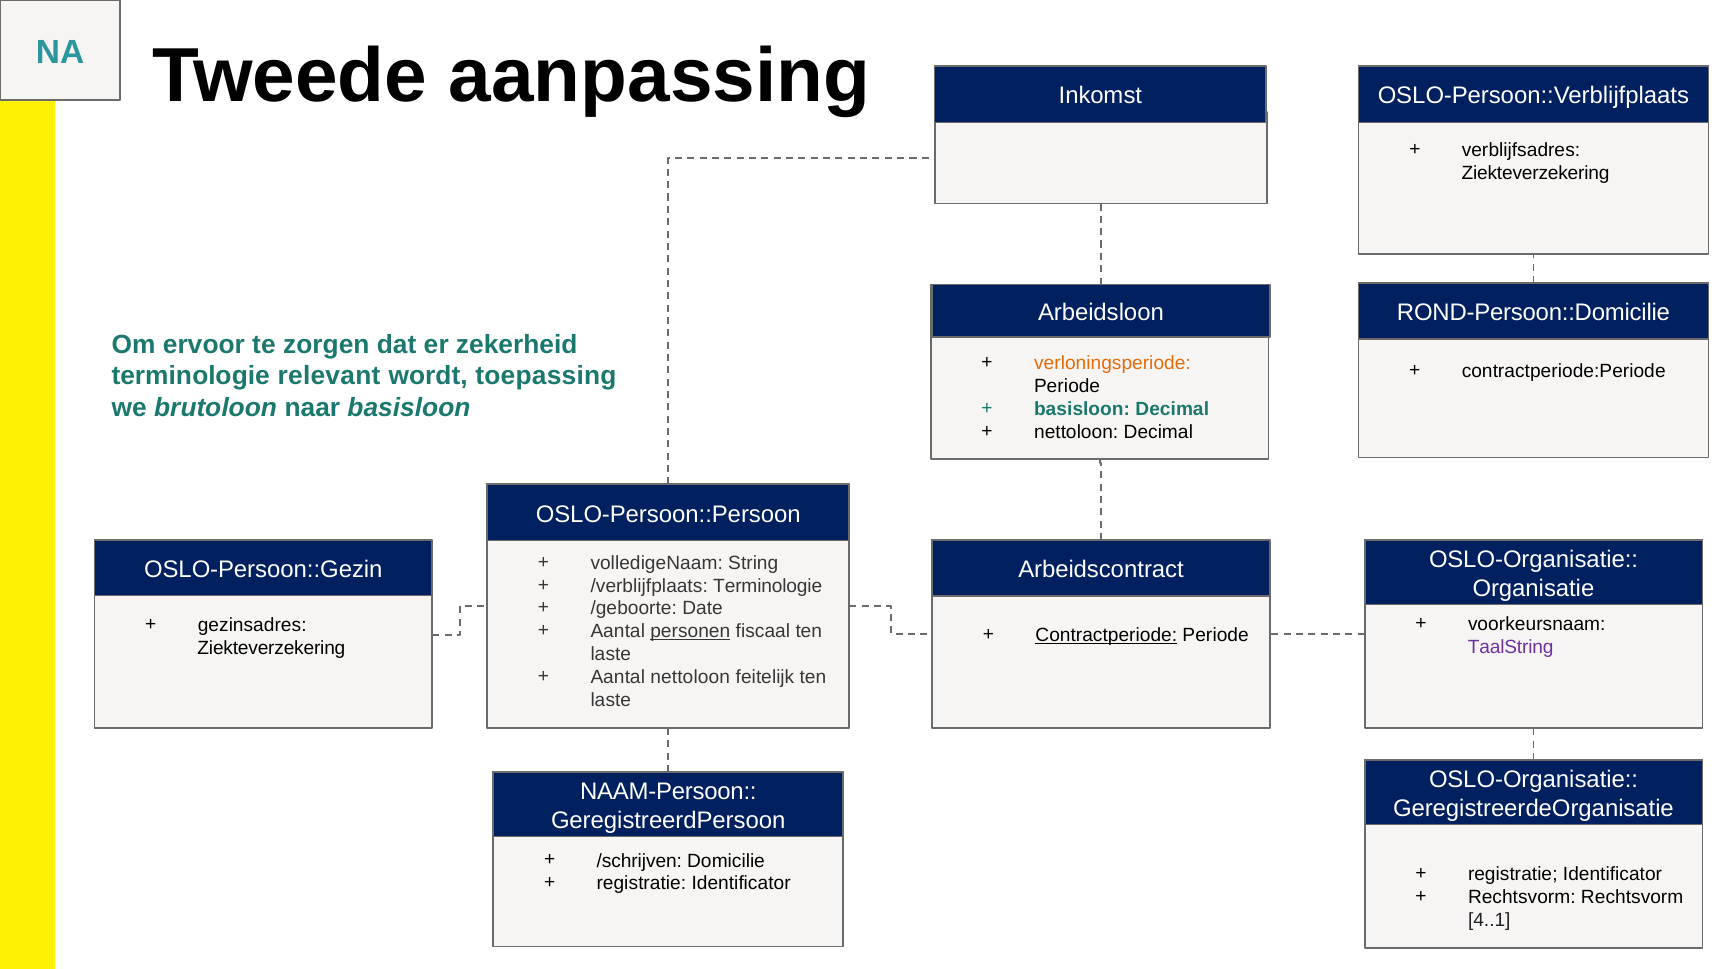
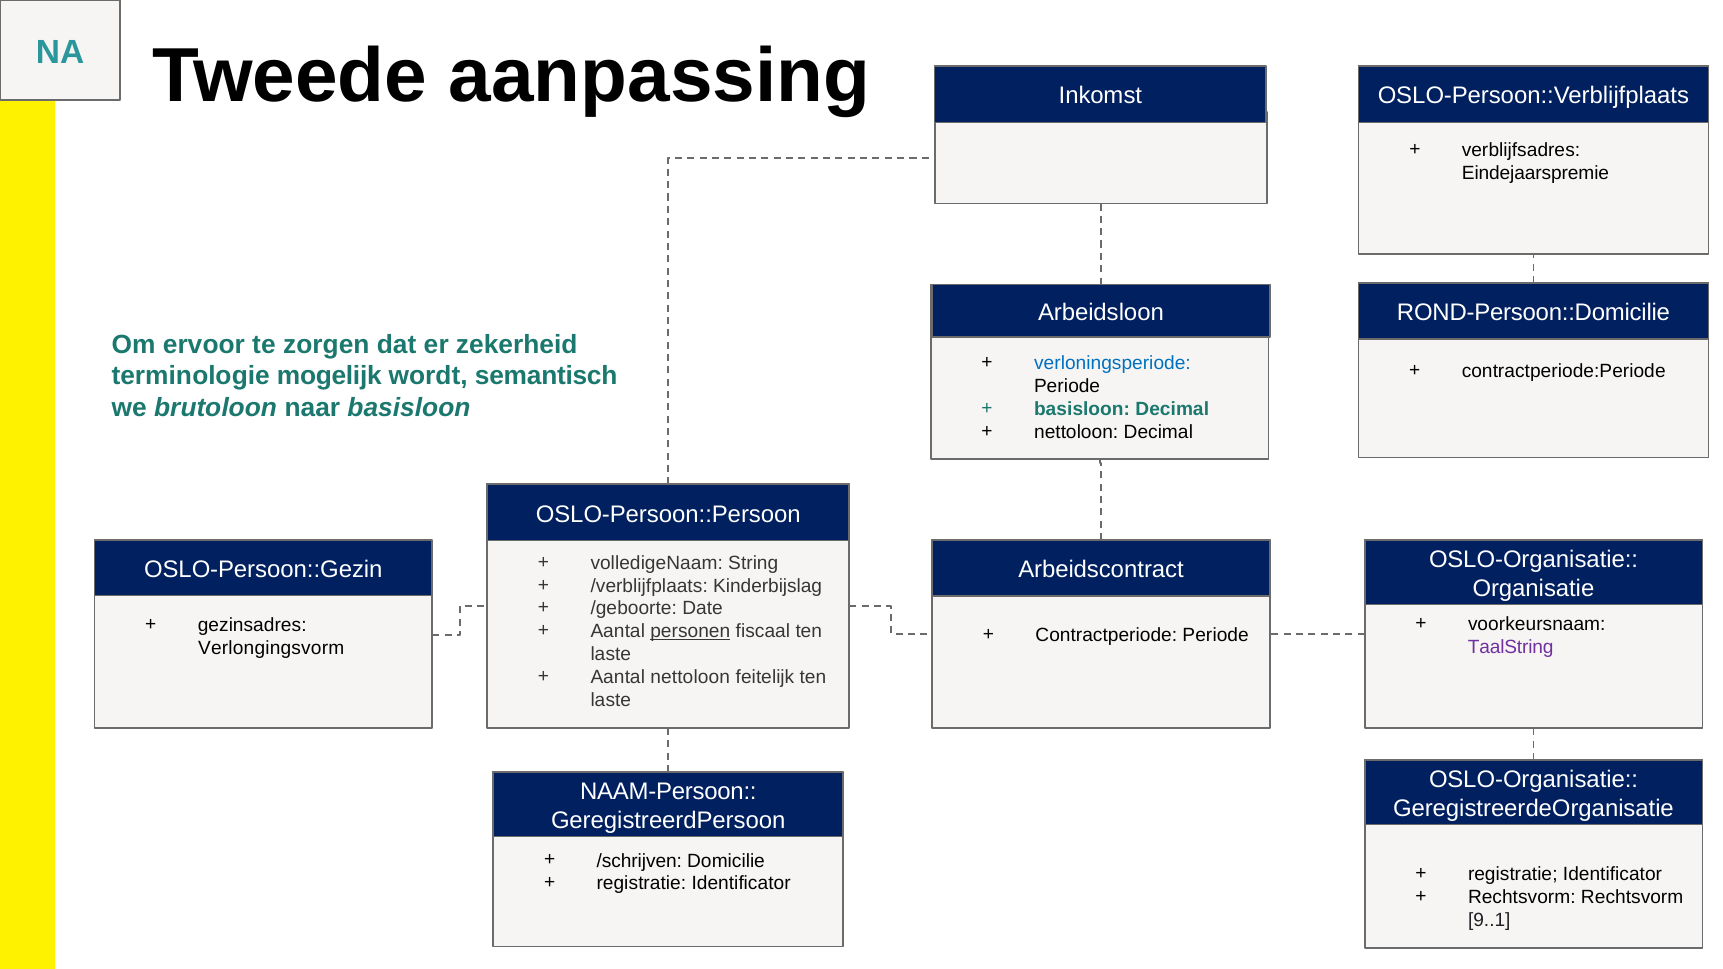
Ziekteverzekering at (1536, 173): Ziekteverzekering -> Eindejaarspremie
verloningsperiode colour: orange -> blue
relevant: relevant -> mogelijk
toepassing: toepassing -> semantisch
/verblijfplaats Terminologie: Terminologie -> Kinderbijslag
Contractperiode underline: present -> none
Ziekteverzekering at (271, 648): Ziekteverzekering -> Verlongingsvorm
4..1: 4..1 -> 9..1
